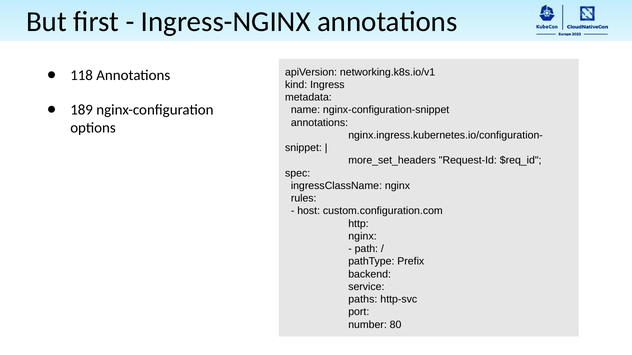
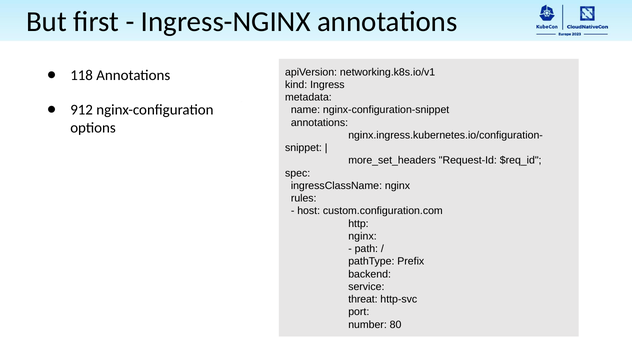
189: 189 -> 912
paths: paths -> threat
